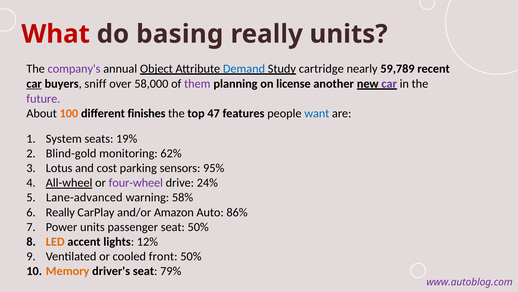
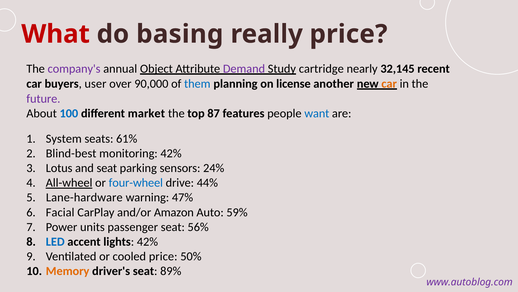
really units: units -> price
Demand colour: blue -> purple
59,789: 59,789 -> 32,145
car at (34, 84) underline: present -> none
sniff: sniff -> user
58,000: 58,000 -> 90,000
them colour: purple -> blue
car at (389, 84) colour: purple -> orange
100 colour: orange -> blue
finishes: finishes -> market
47: 47 -> 87
19%: 19% -> 61%
Blind-gold: Blind-gold -> Blind-best
monitoring 62%: 62% -> 42%
and cost: cost -> seat
95%: 95% -> 24%
four-wheel colour: purple -> blue
24%: 24% -> 44%
Lane-advanced: Lane-advanced -> Lane-hardware
58%: 58% -> 47%
Really at (60, 212): Really -> Facial
86%: 86% -> 59%
seat 50%: 50% -> 56%
LED colour: orange -> blue
lights 12%: 12% -> 42%
cooled front: front -> price
79%: 79% -> 89%
